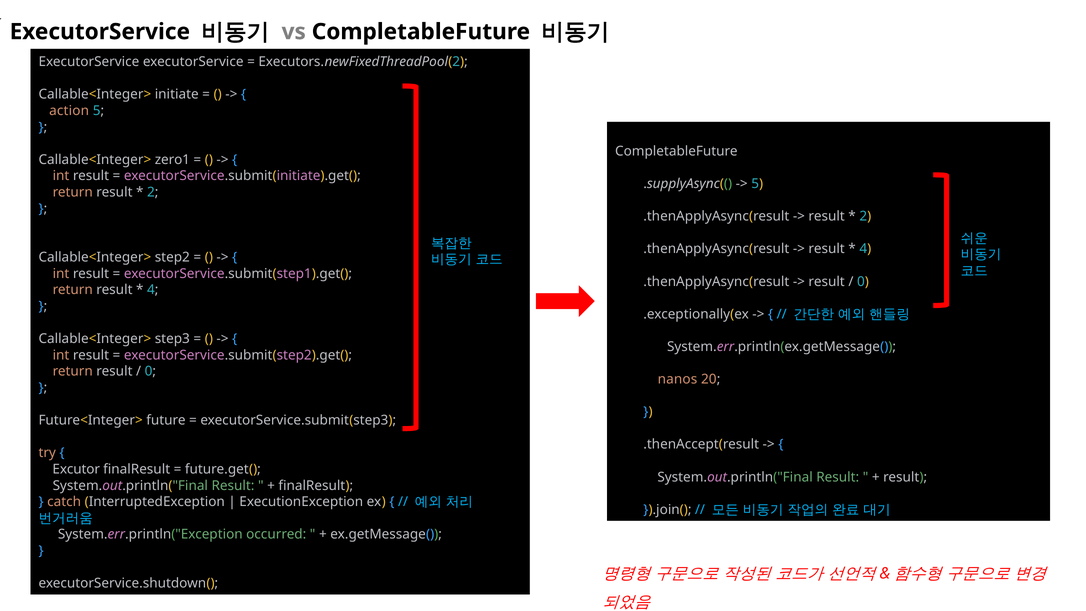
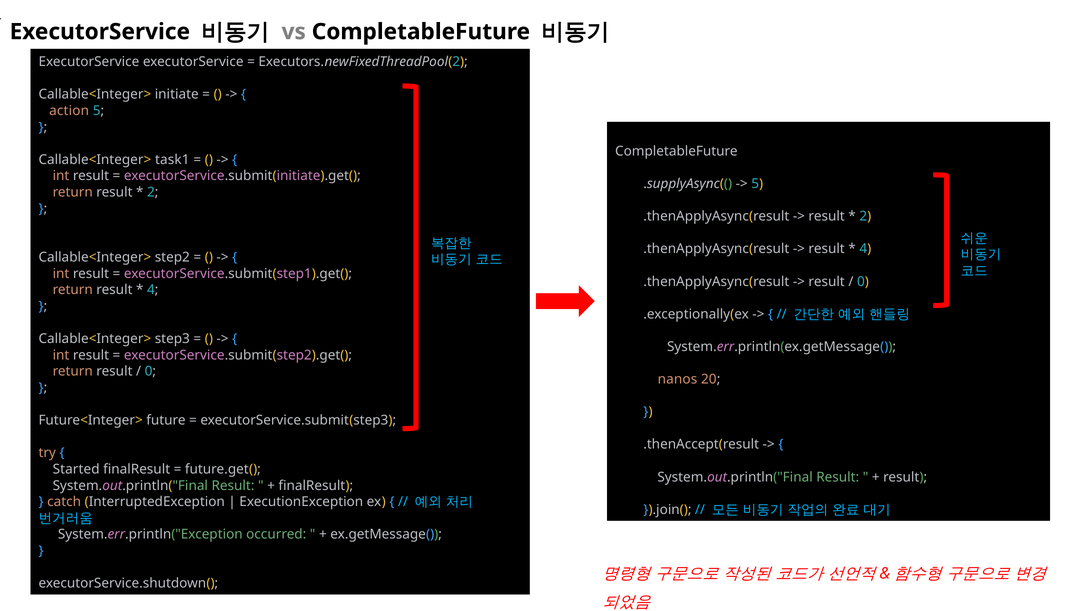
zero1: zero1 -> task1
Excutor: Excutor -> Started
